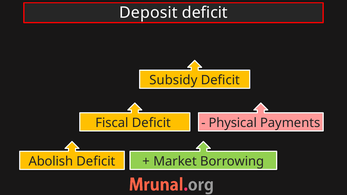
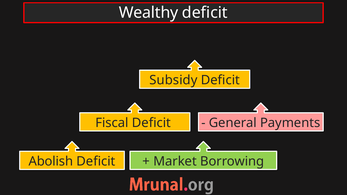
Deposit: Deposit -> Wealthy
Physical: Physical -> General
